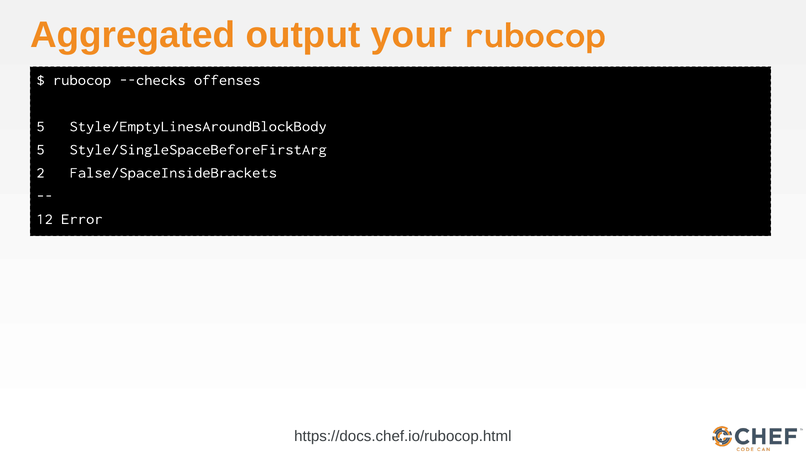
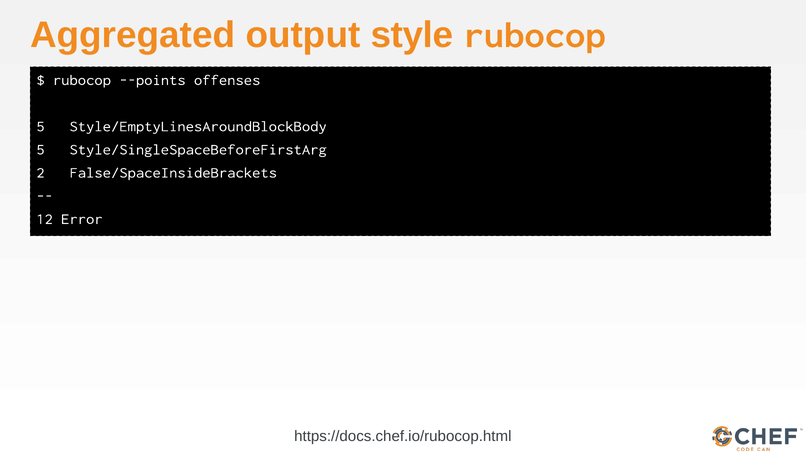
your: your -> style
--checks: --checks -> --points
